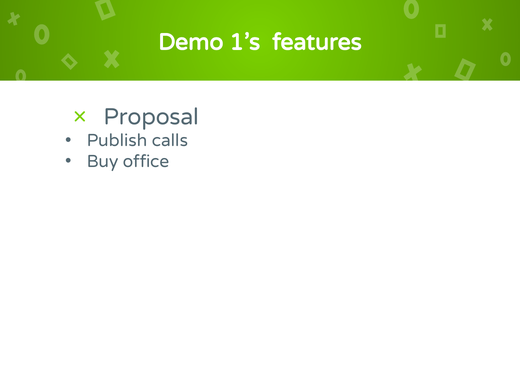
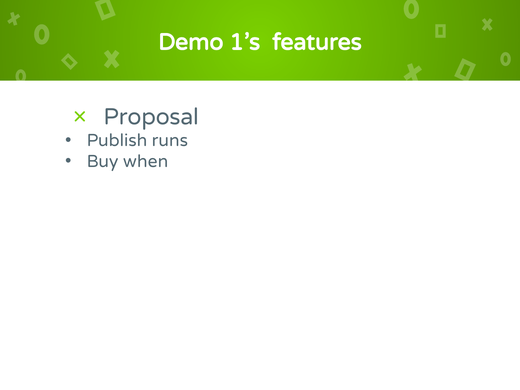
calls: calls -> runs
office: office -> when
